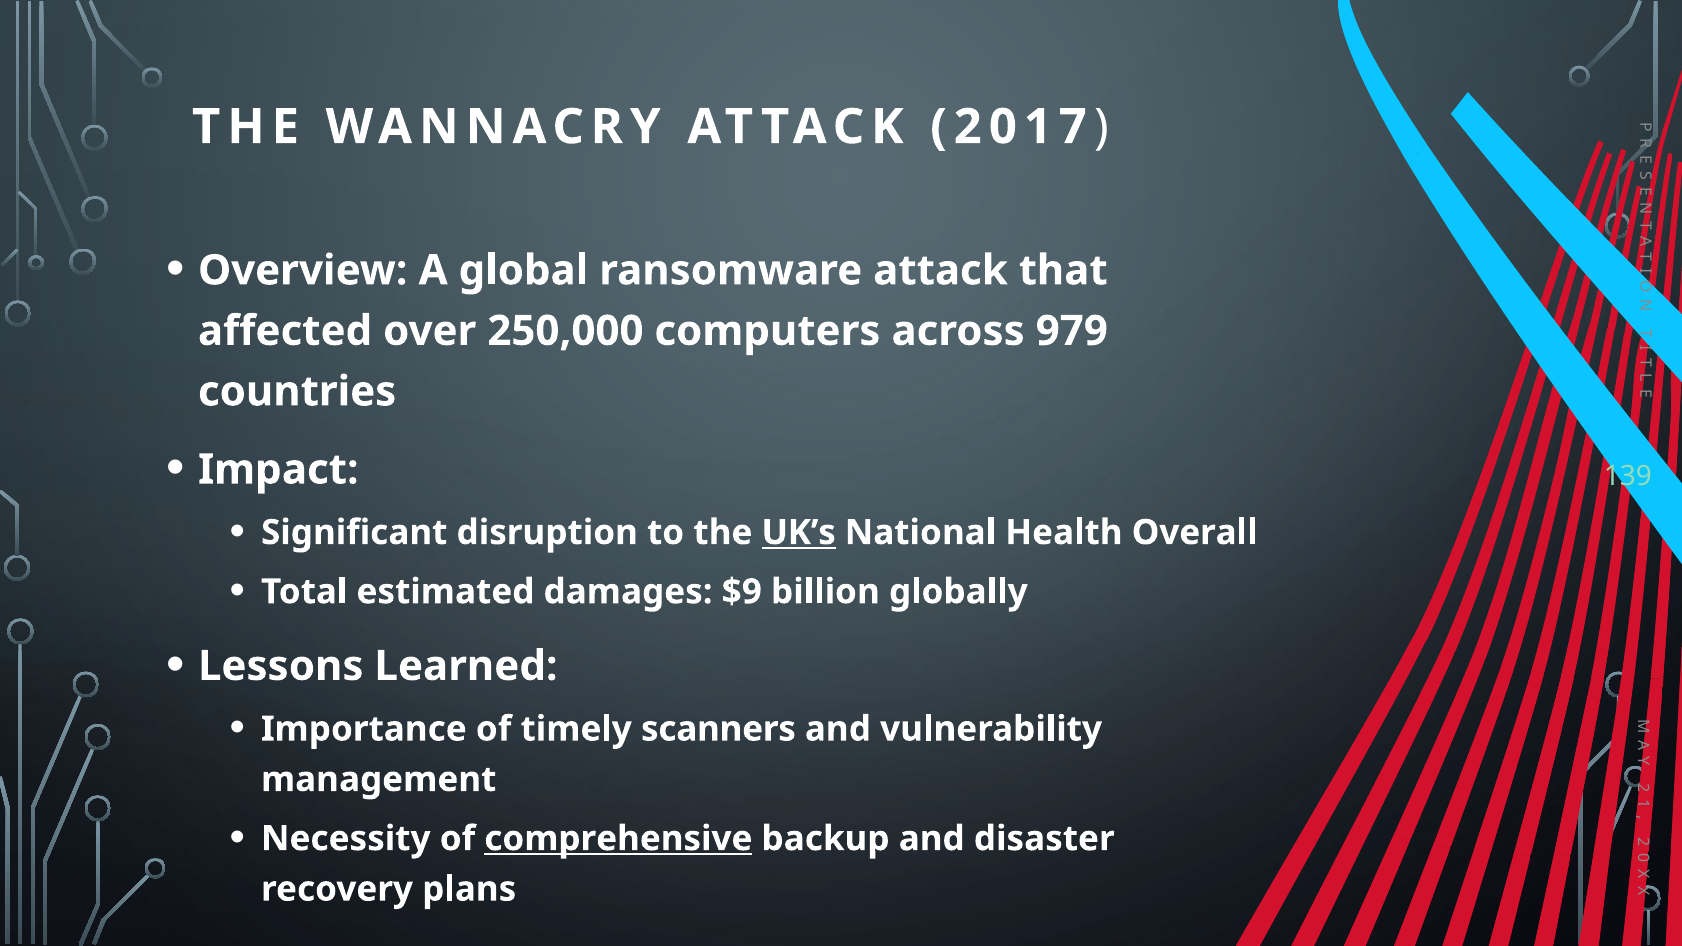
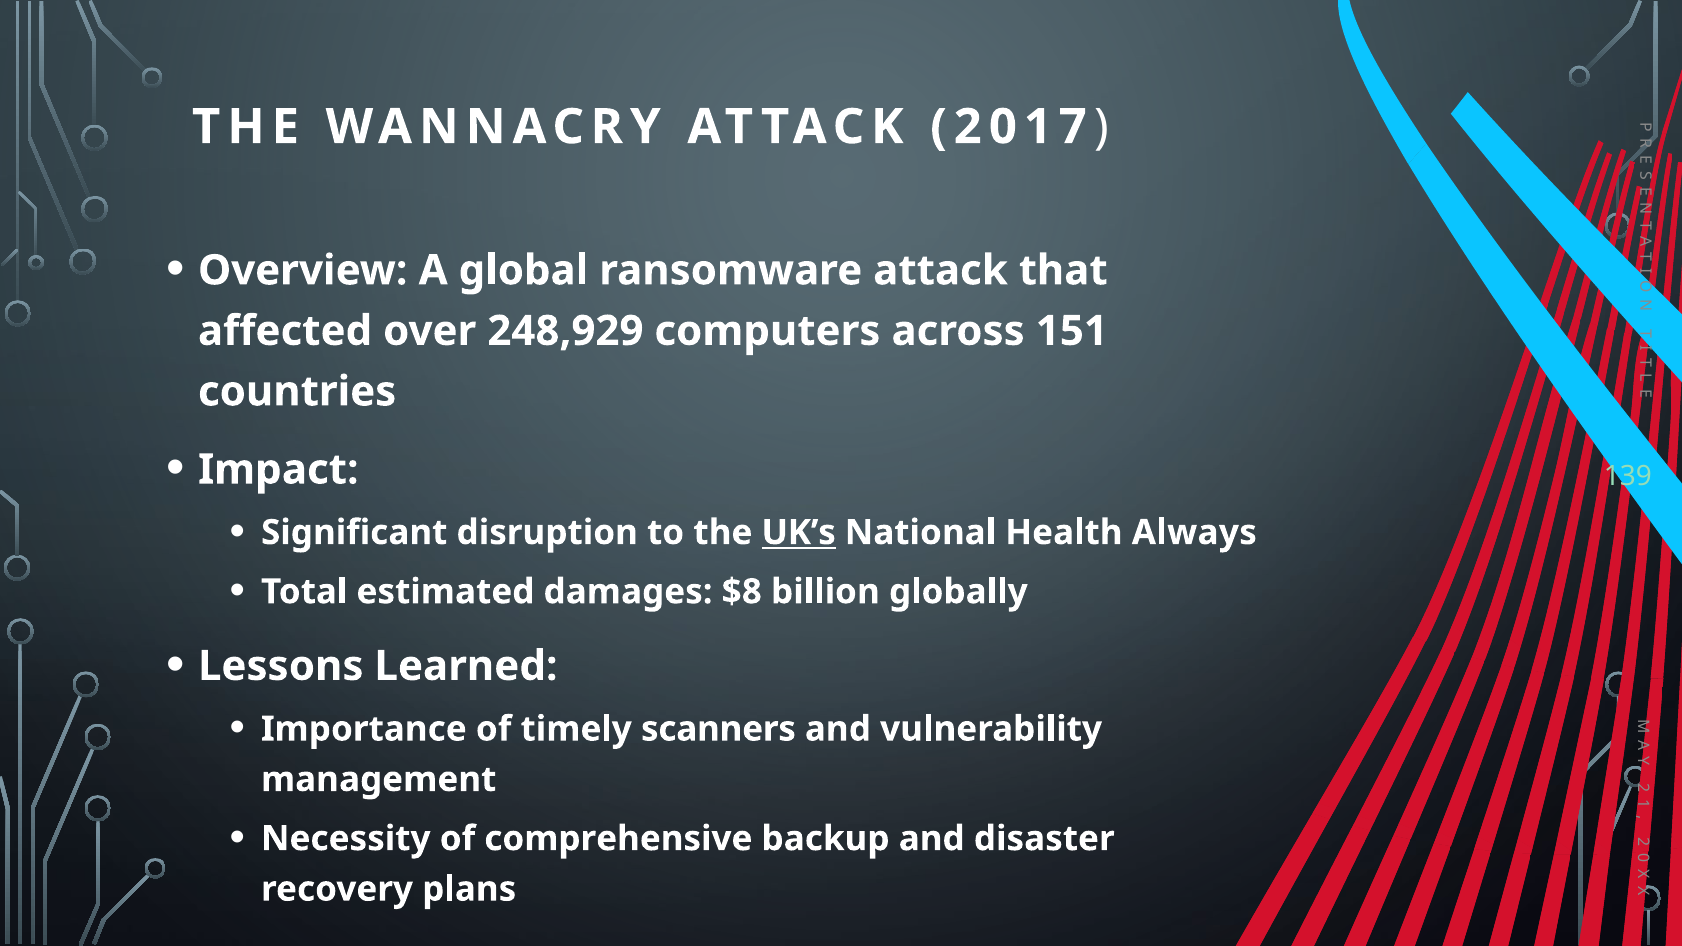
250,000: 250,000 -> 248,929
979: 979 -> 151
Overall: Overall -> Always
$9: $9 -> $8
comprehensive underline: present -> none
